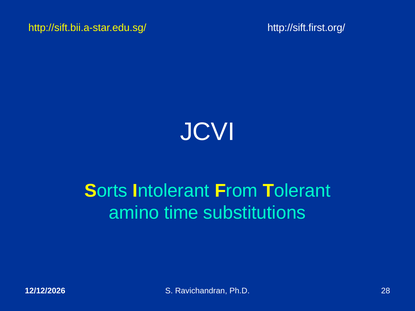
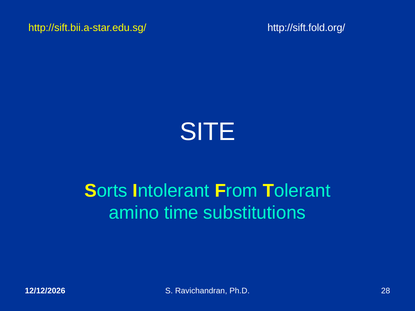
http://sift.first.org/: http://sift.first.org/ -> http://sift.fold.org/
JCVI: JCVI -> SITE
